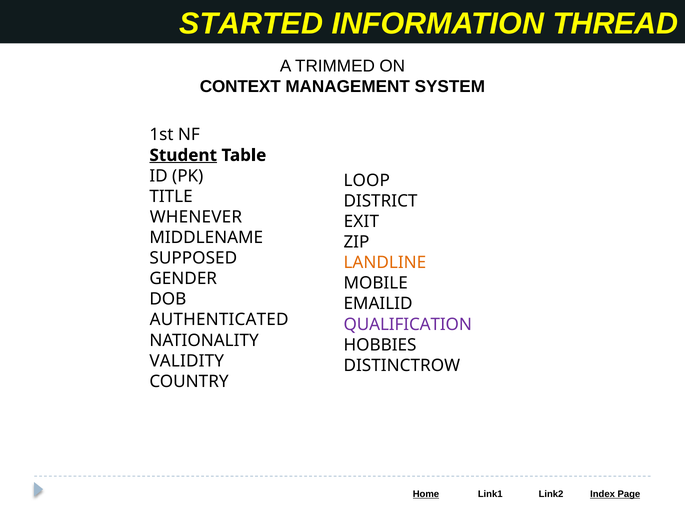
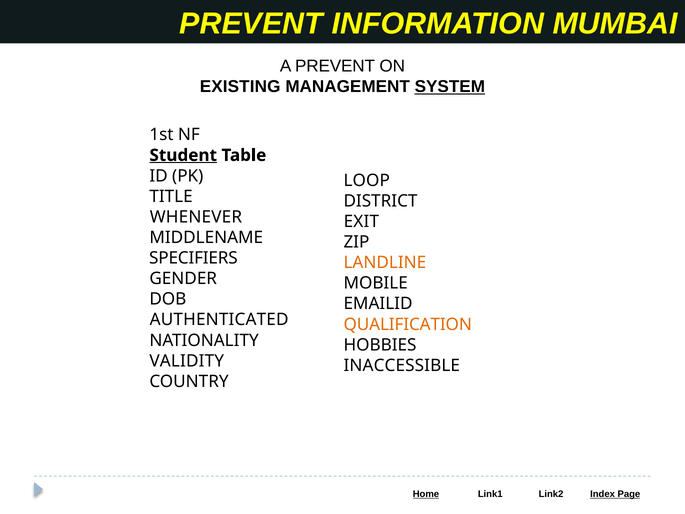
STARTED at (251, 24): STARTED -> PREVENT
THREAD: THREAD -> MUMBAI
A TRIMMED: TRIMMED -> PREVENT
CONTEXT: CONTEXT -> EXISTING
SYSTEM underline: none -> present
SUPPOSED: SUPPOSED -> SPECIFIERS
QUALIFICATION colour: purple -> orange
DISTINCTROW: DISTINCTROW -> INACCESSIBLE
